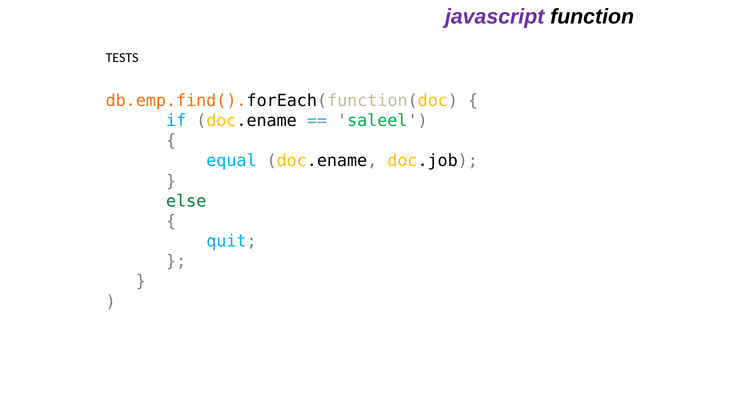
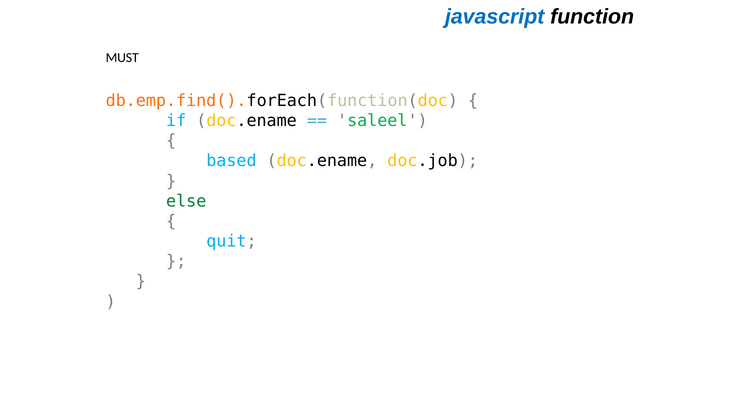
javascript colour: purple -> blue
TESTS: TESTS -> MUST
equal: equal -> based
